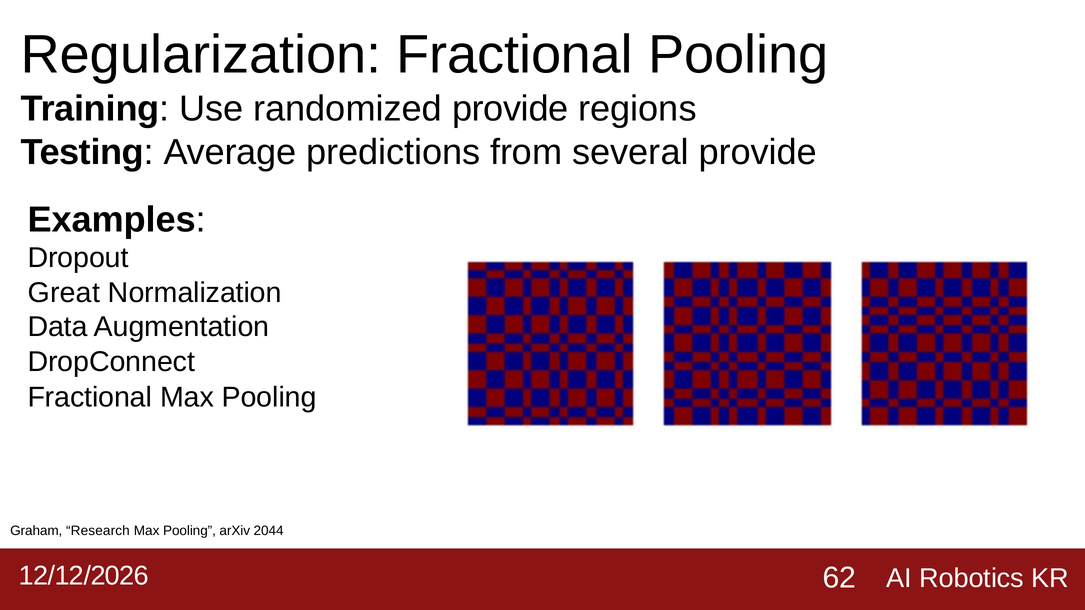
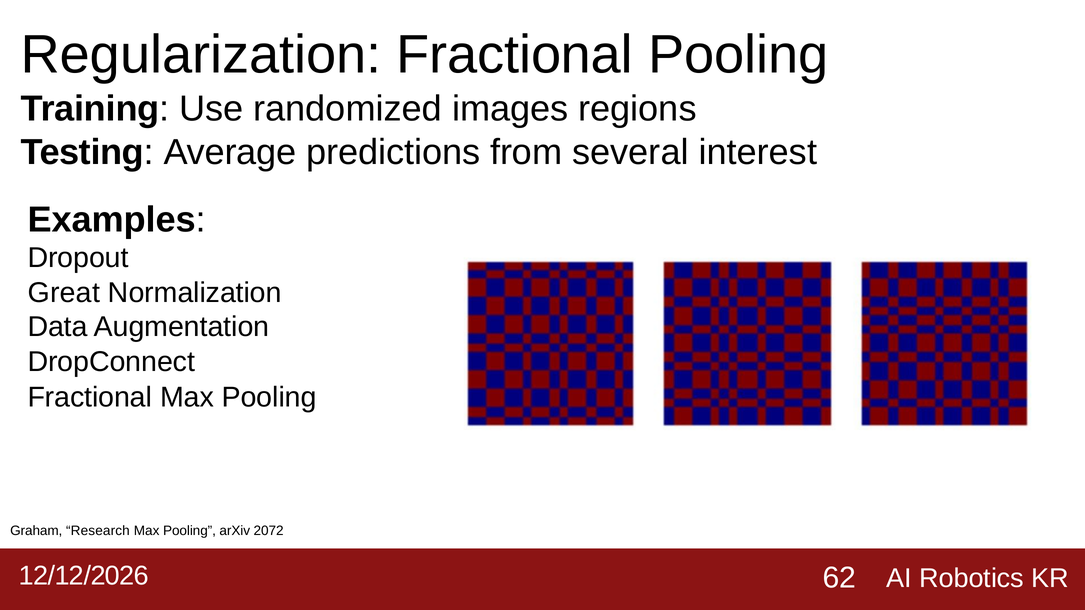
randomized provide: provide -> images
several provide: provide -> interest
2044: 2044 -> 2072
